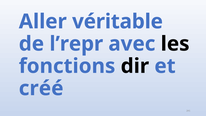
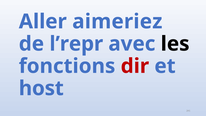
véritable: véritable -> aimeriez
dir colour: black -> red
créé: créé -> host
